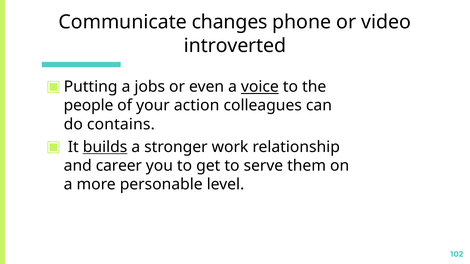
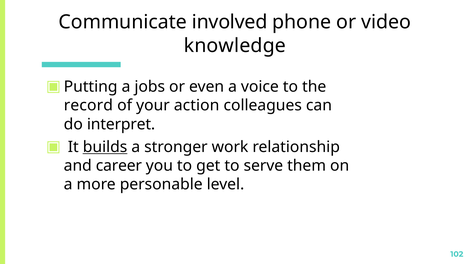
changes: changes -> involved
introverted: introverted -> knowledge
voice underline: present -> none
people: people -> record
contains: contains -> interpret
